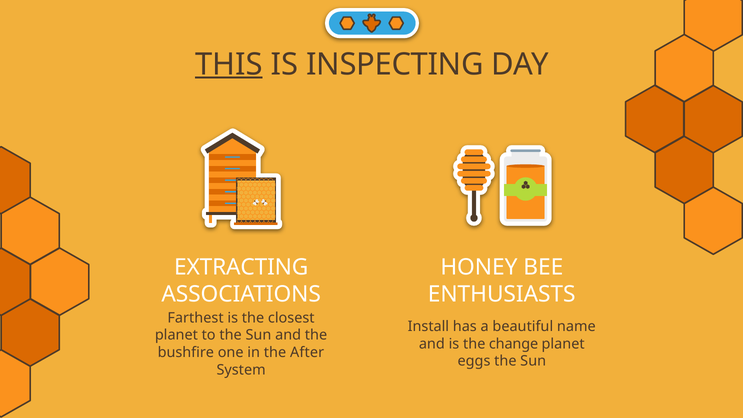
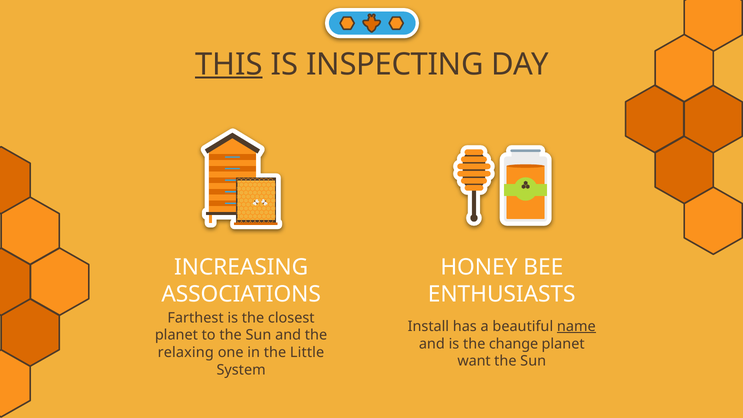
EXTRACTING: EXTRACTING -> INCREASING
name underline: none -> present
bushfire: bushfire -> relaxing
After: After -> Little
eggs: eggs -> want
